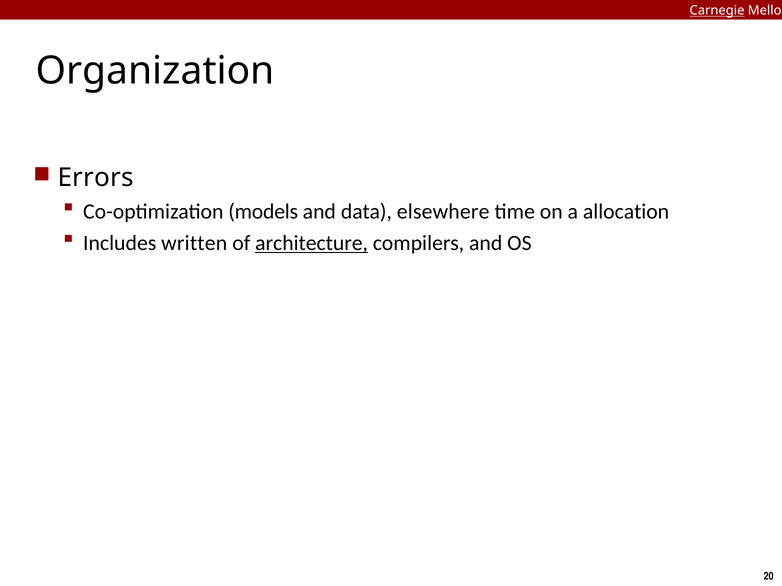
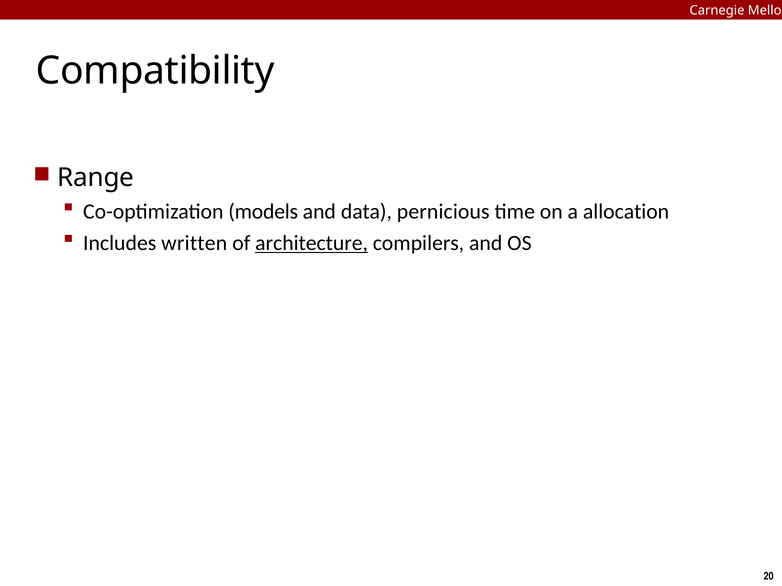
Carnegie underline: present -> none
Organization: Organization -> Compatibility
Errors: Errors -> Range
elsewhere: elsewhere -> pernicious
